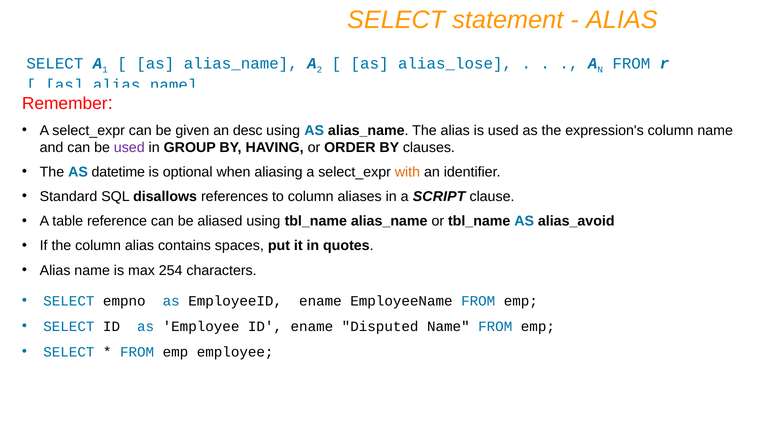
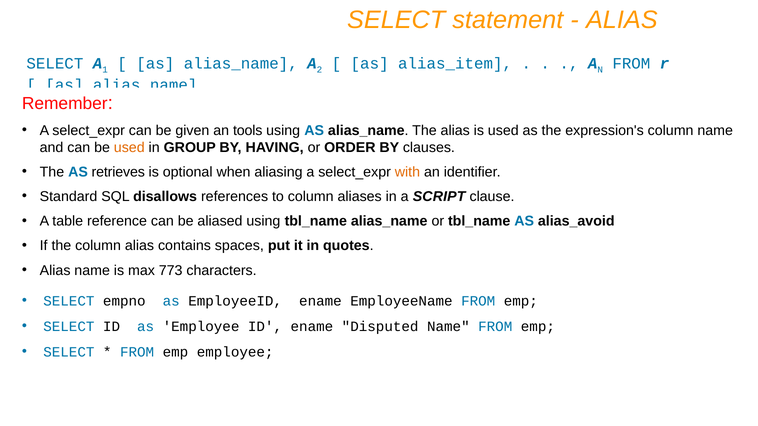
alias_lose: alias_lose -> alias_item
desc: desc -> tools
used at (129, 147) colour: purple -> orange
datetime: datetime -> retrieves
254: 254 -> 773
